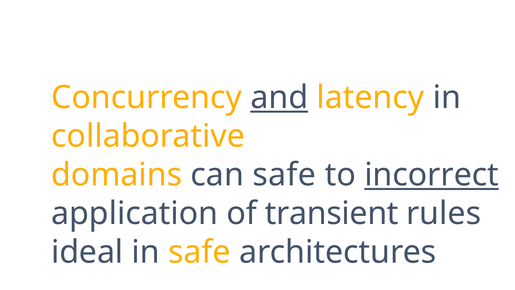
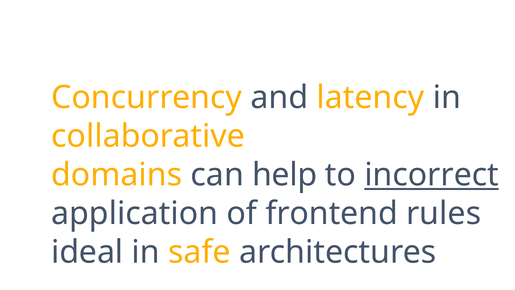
and underline: present -> none
can safe: safe -> help
transient: transient -> frontend
